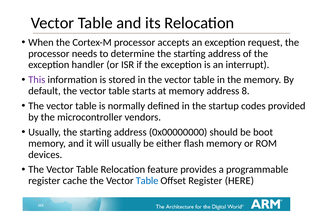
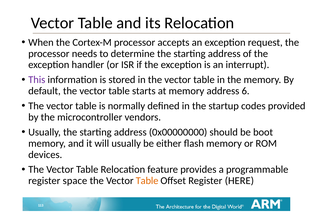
8: 8 -> 6
cache: cache -> space
Table at (147, 181) colour: blue -> orange
